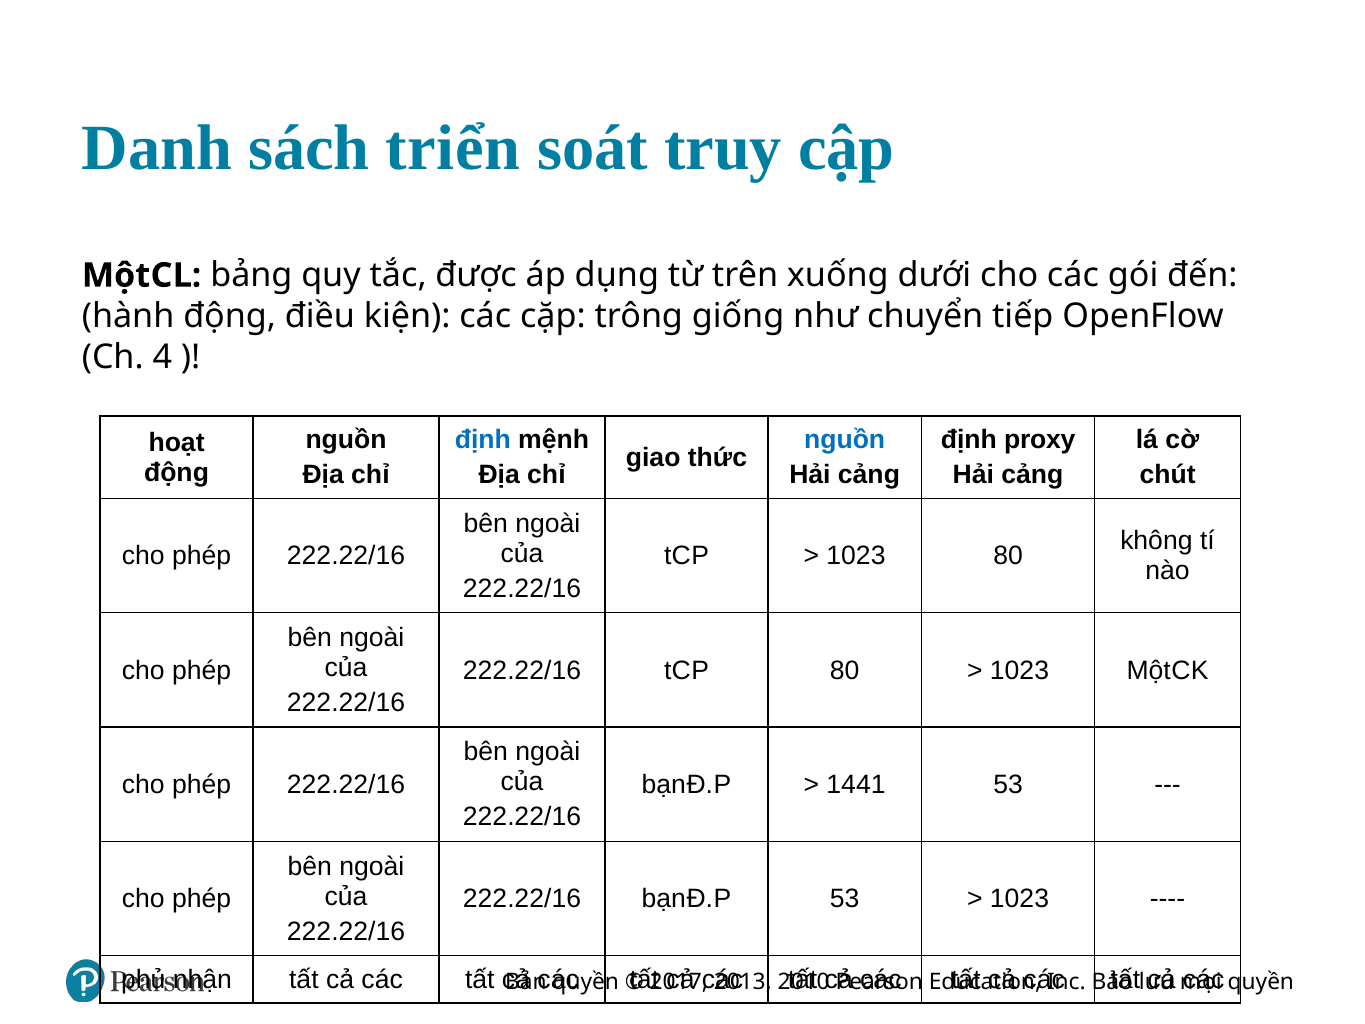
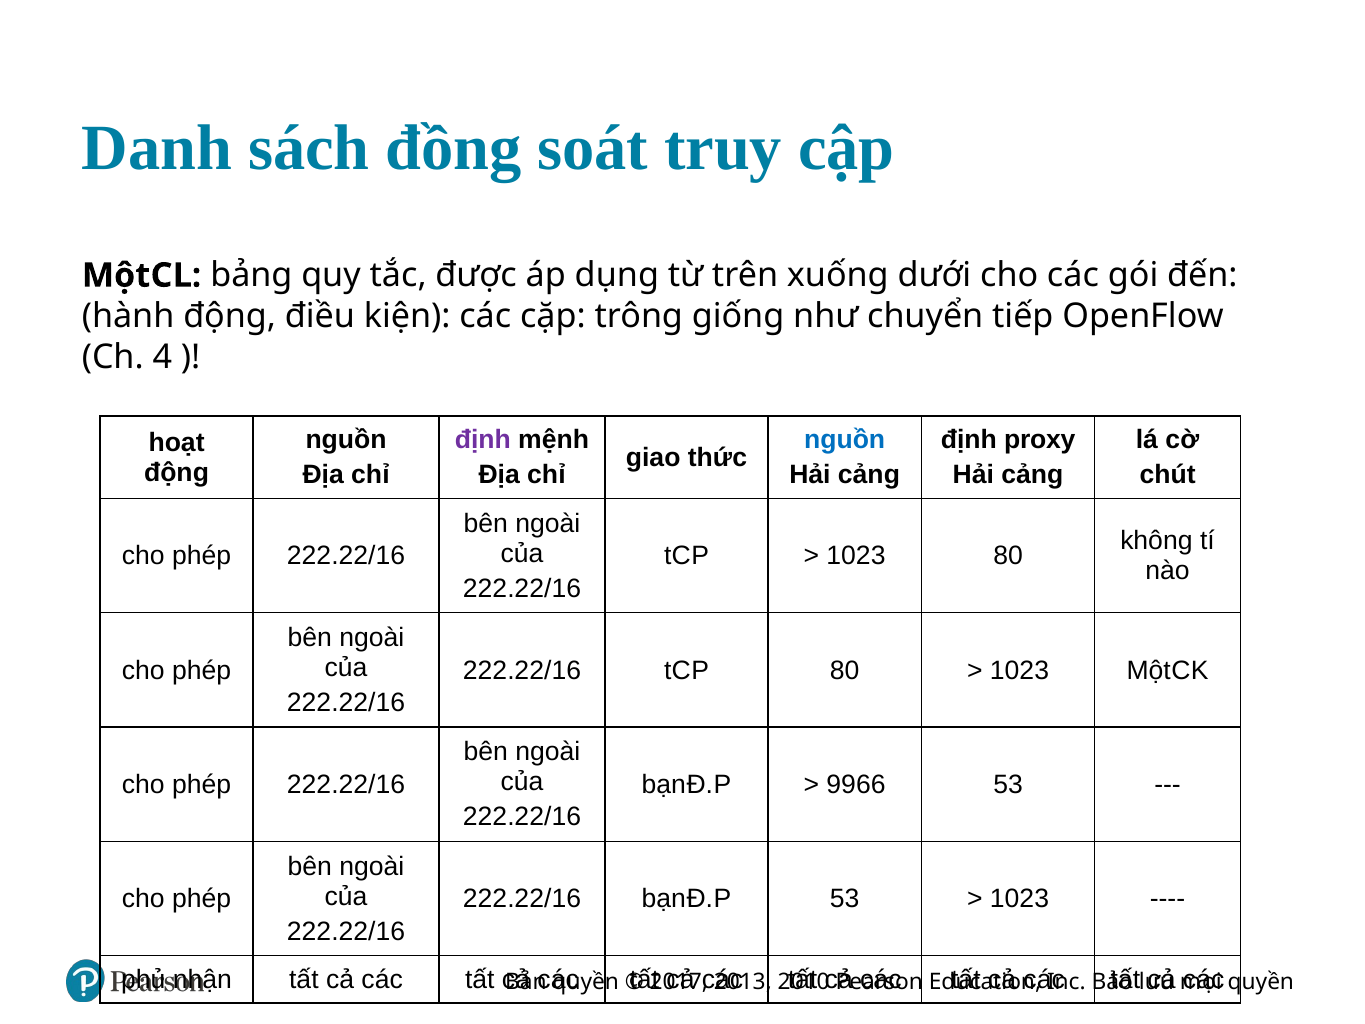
triển: triển -> đồng
định at (483, 440) colour: blue -> purple
1441: 1441 -> 9966
